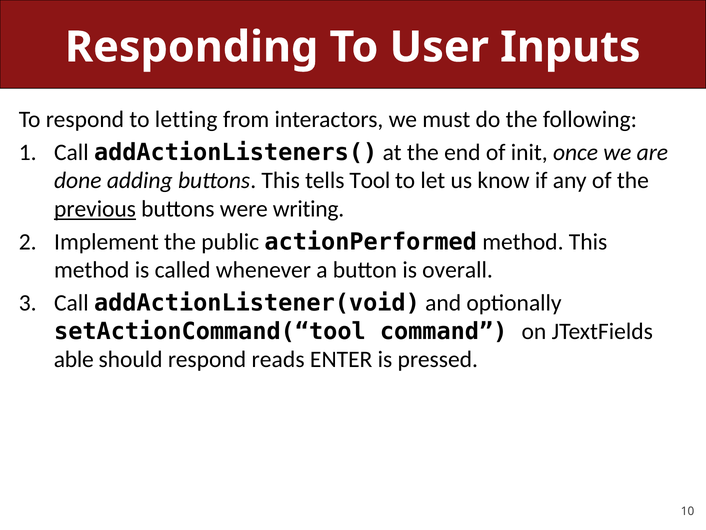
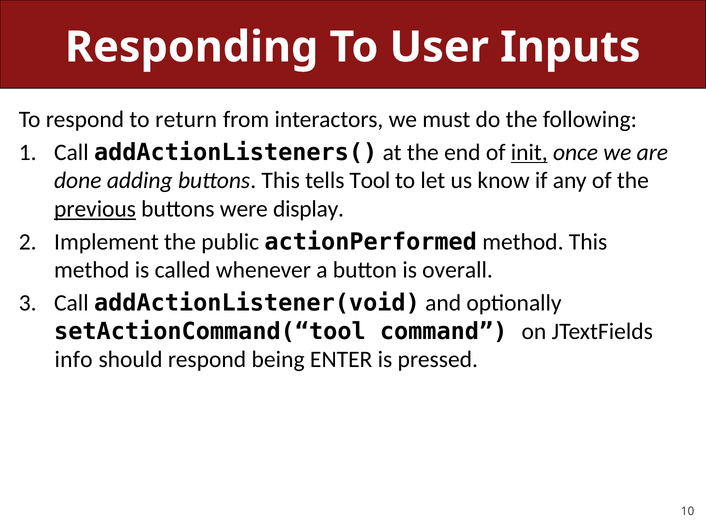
letting: letting -> return
init underline: none -> present
writing: writing -> display
able: able -> info
reads: reads -> being
